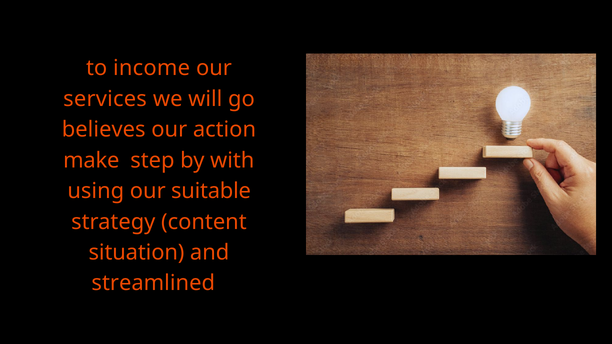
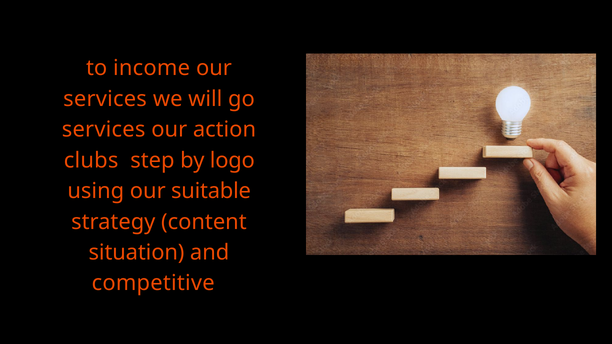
believes at (104, 130): believes -> services
make: make -> clubs
with: with -> logo
streamlined: streamlined -> competitive
